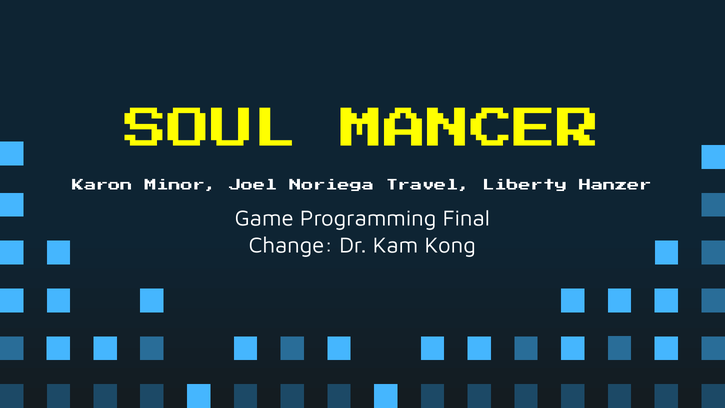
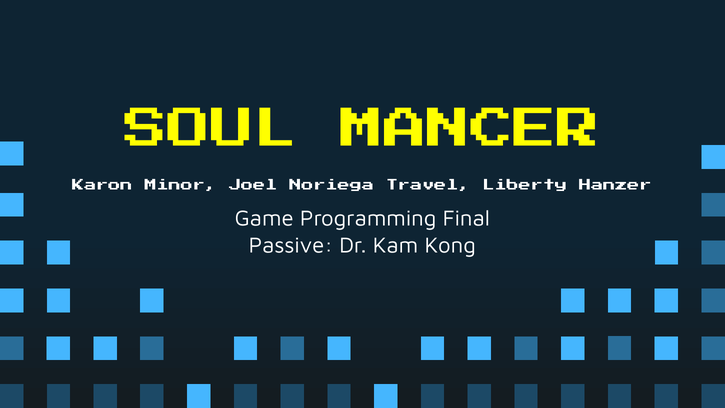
Change: Change -> Passive
